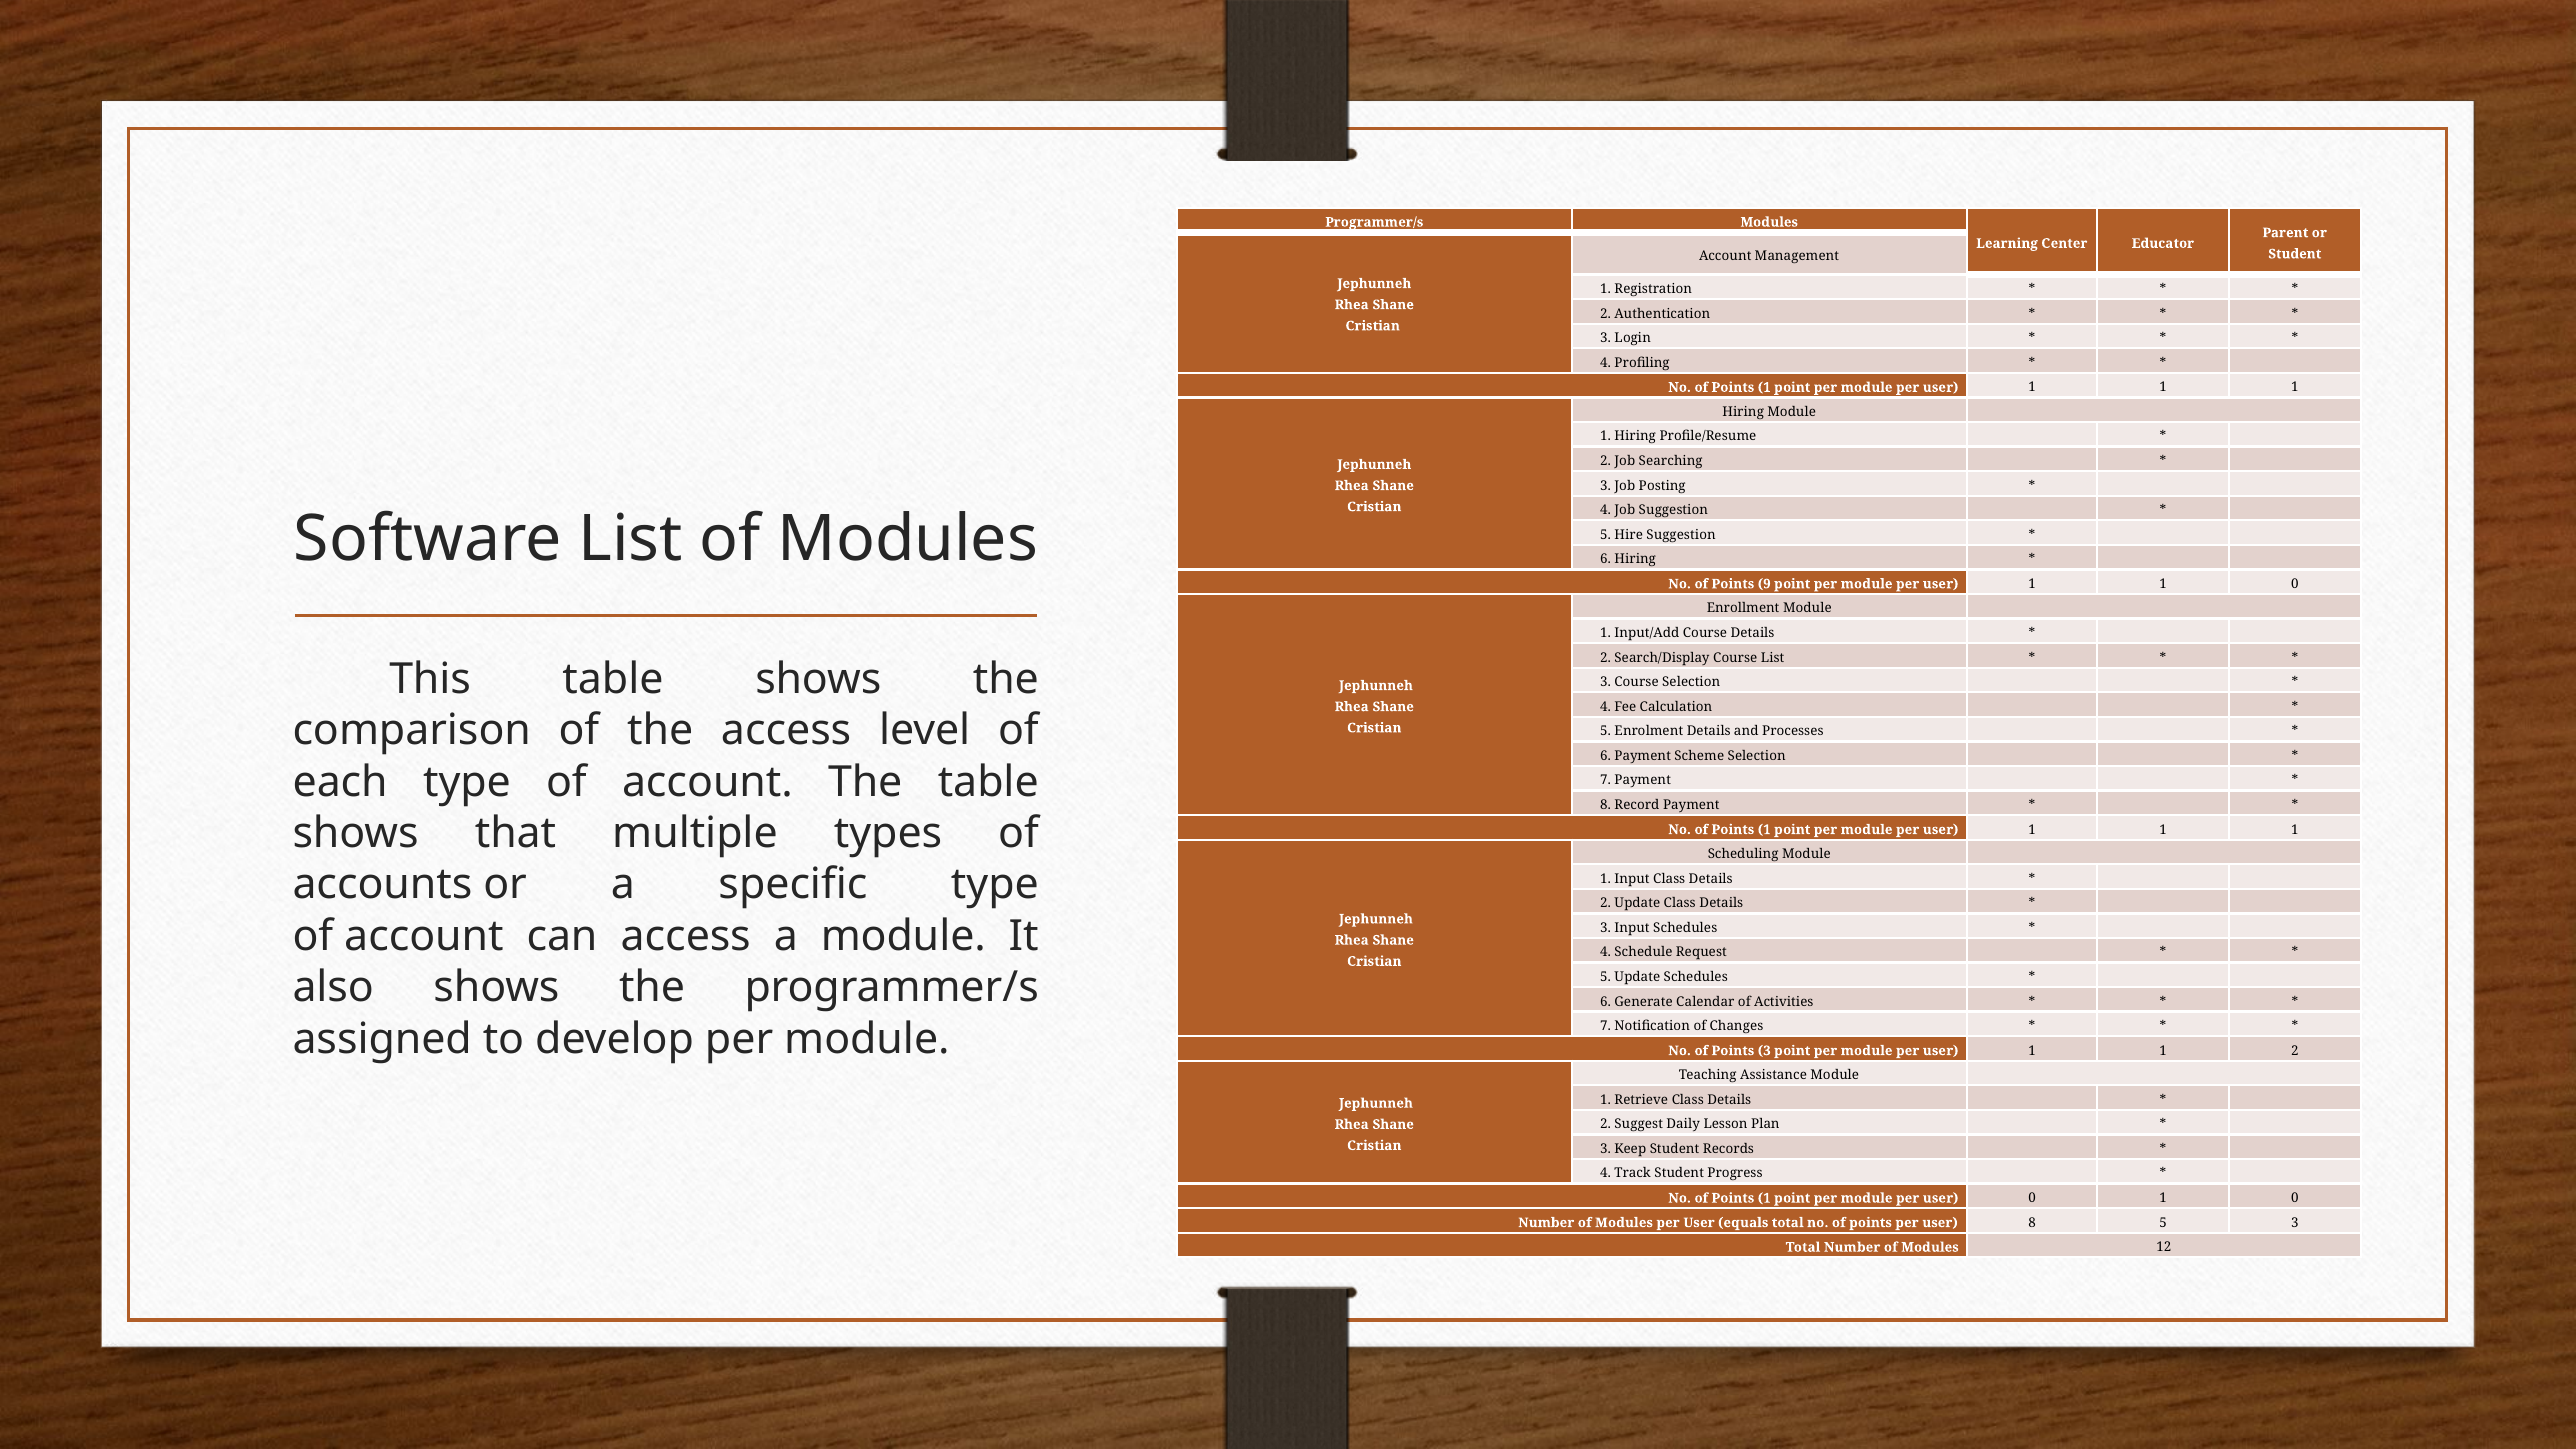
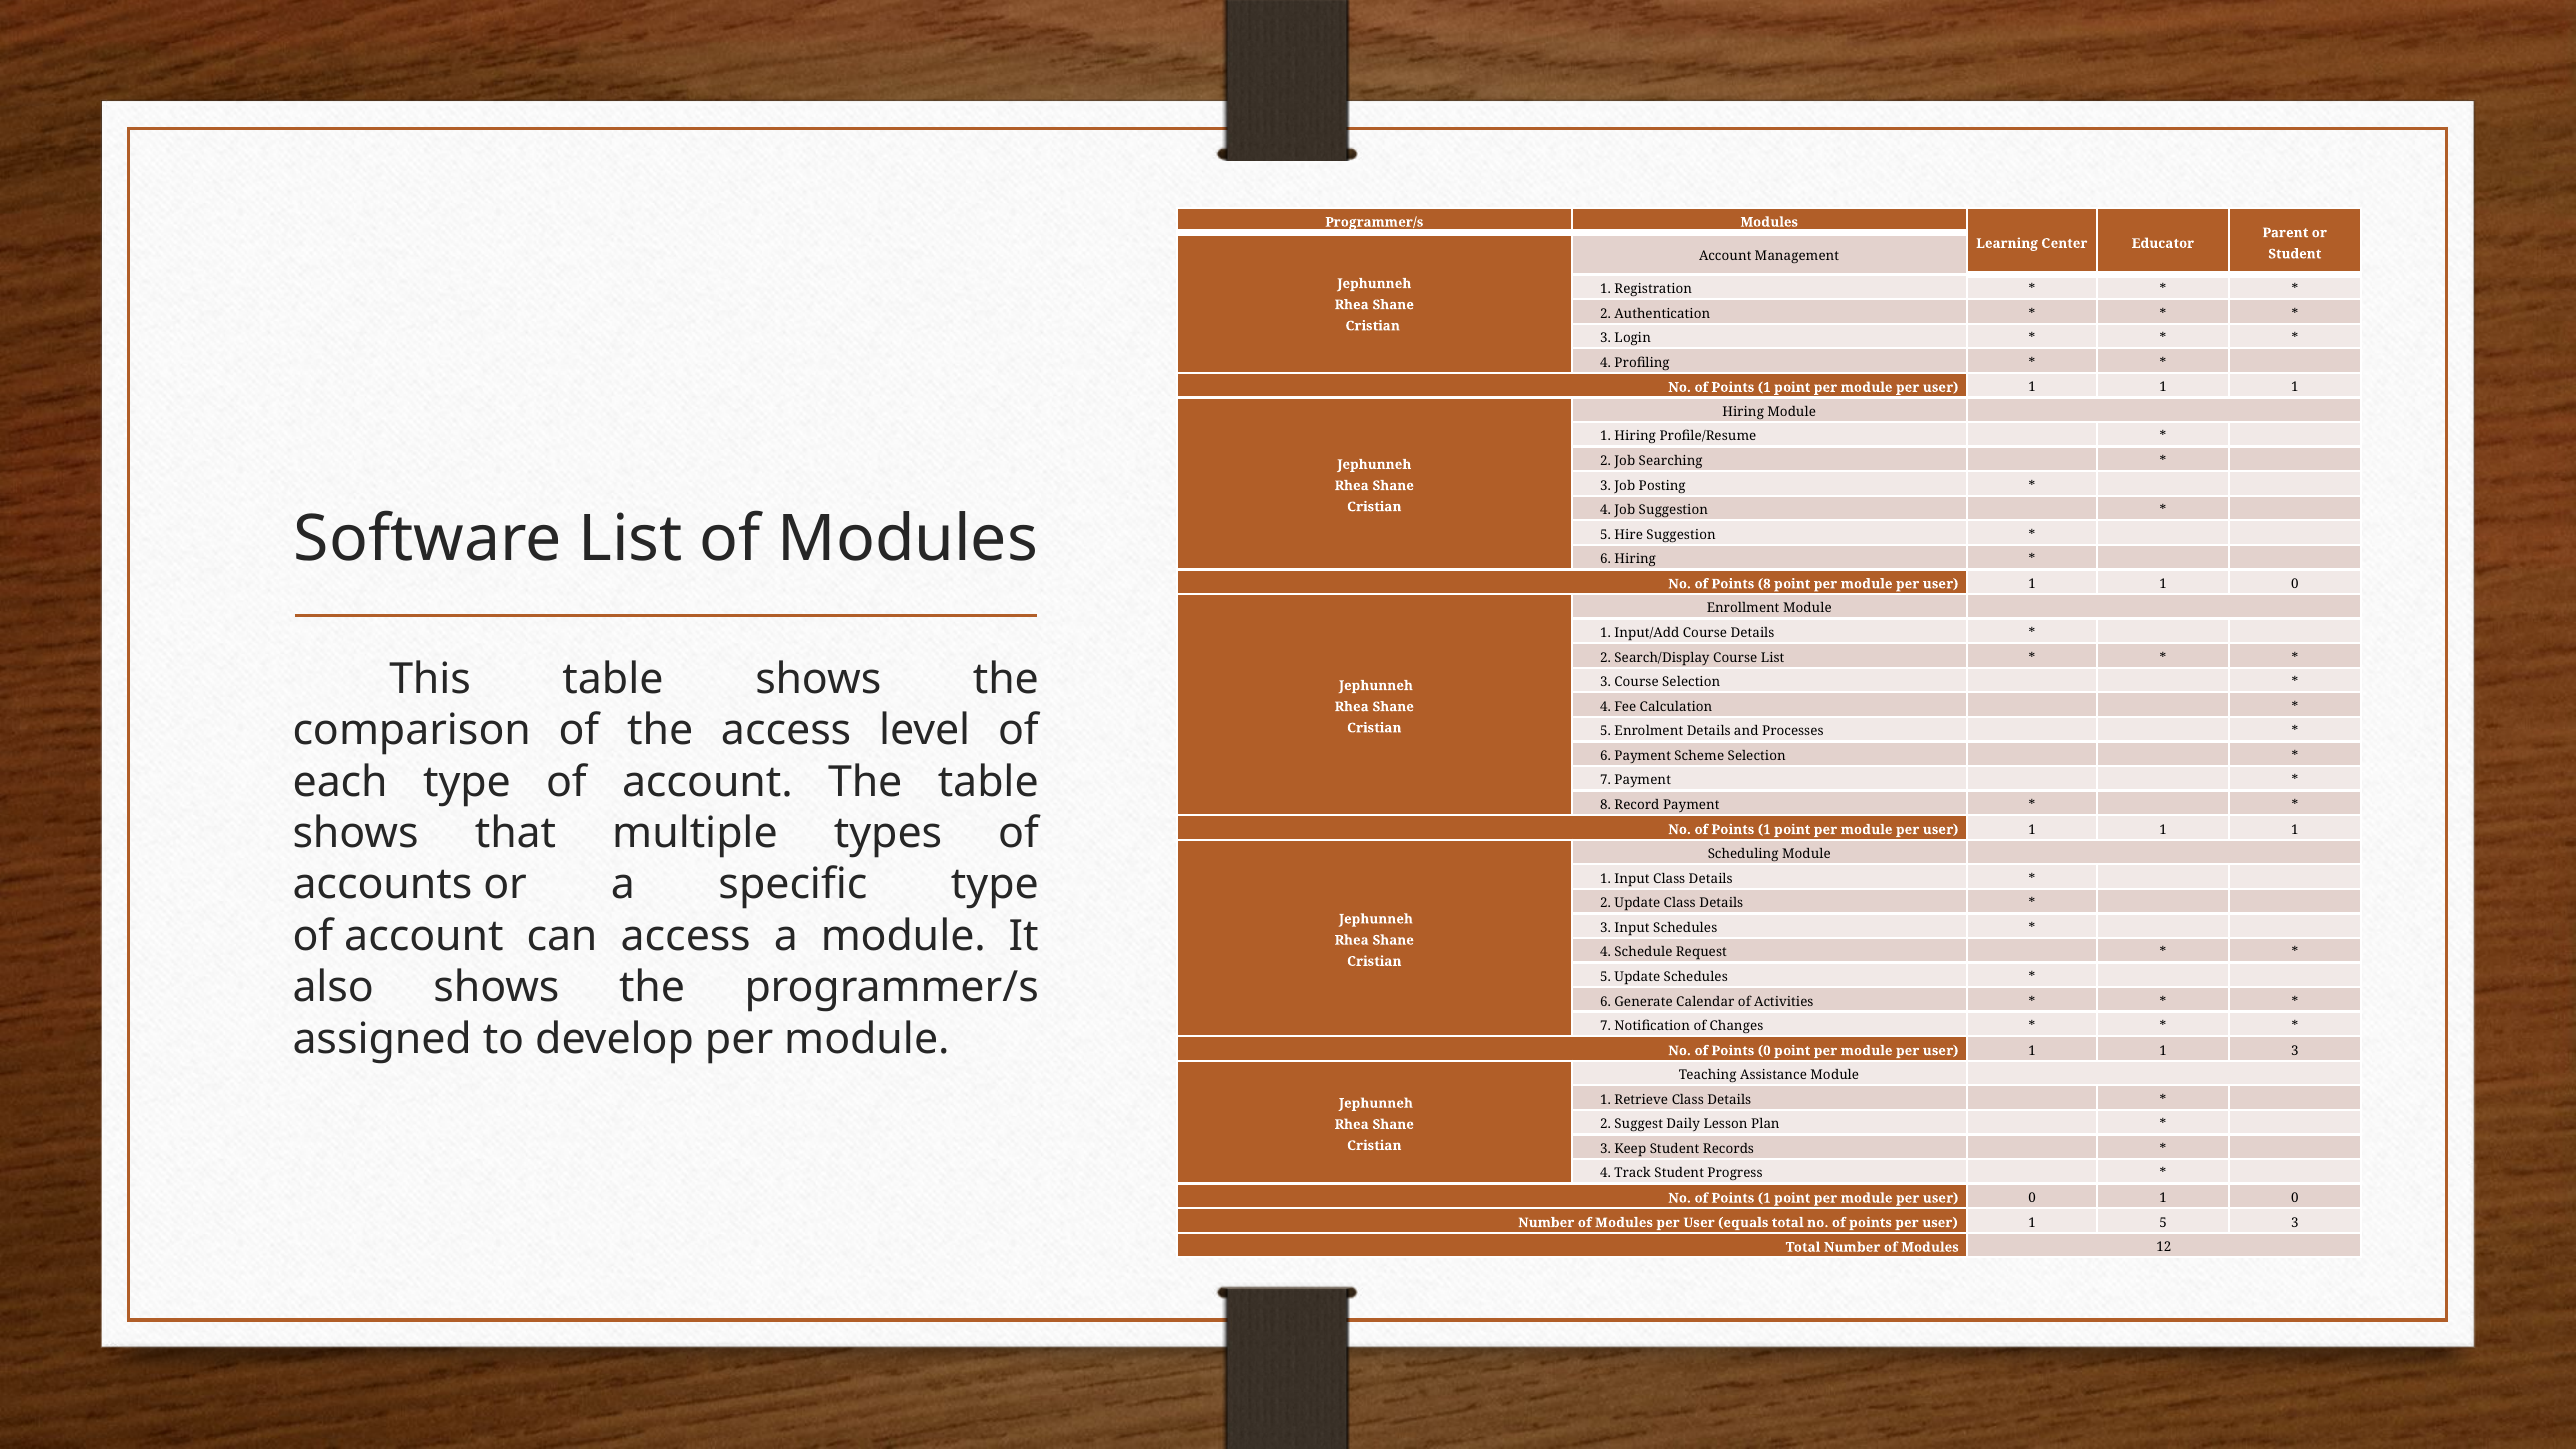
Points 9: 9 -> 8
Points 3: 3 -> 0
1 2: 2 -> 3
points per user 8: 8 -> 1
